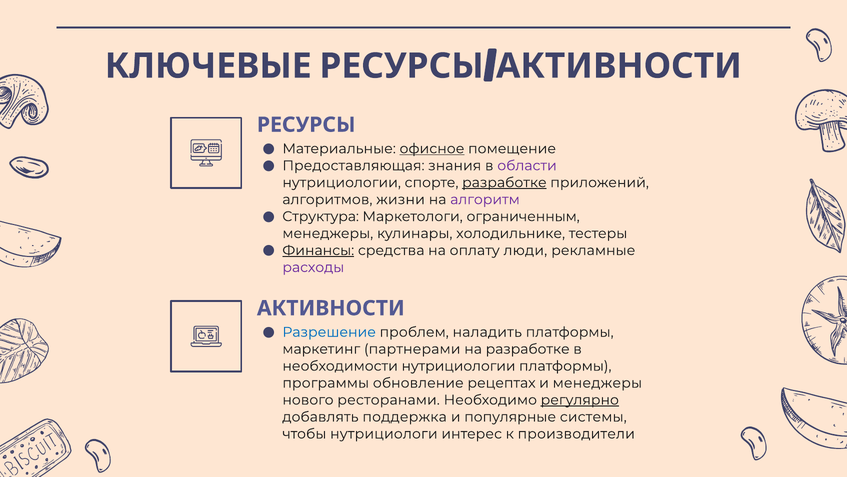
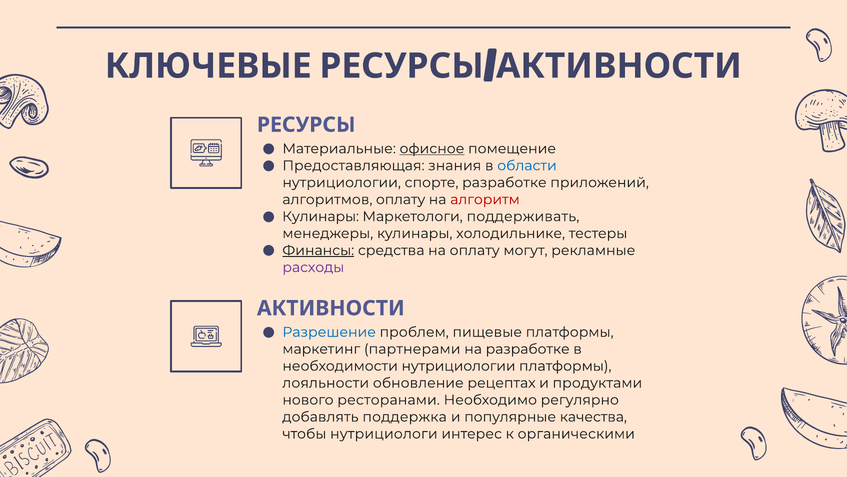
области colour: purple -> blue
разработке at (504, 182) underline: present -> none
алгоритмов жизни: жизни -> оплату
алгоритм colour: purple -> red
Структура at (321, 216): Структура -> Кулинары
ограниченным: ограниченным -> поддерживать
люди: люди -> могут
наладить: наладить -> пищевые
программы: программы -> лояльности
и менеджеры: менеджеры -> продуктами
регулярно underline: present -> none
системы: системы -> качества
производители: производители -> органическими
